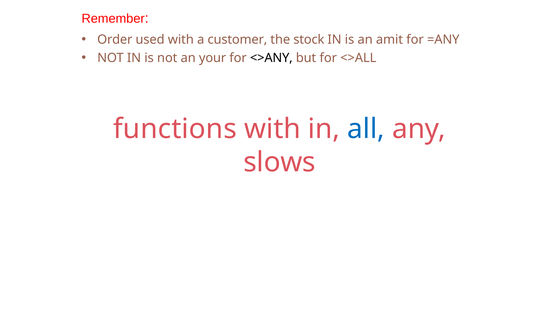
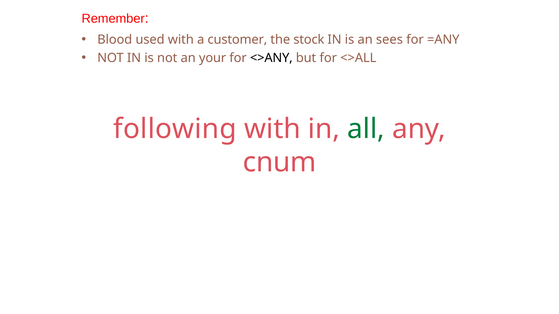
Order: Order -> Blood
amit: amit -> sees
functions: functions -> following
all colour: blue -> green
slows: slows -> cnum
